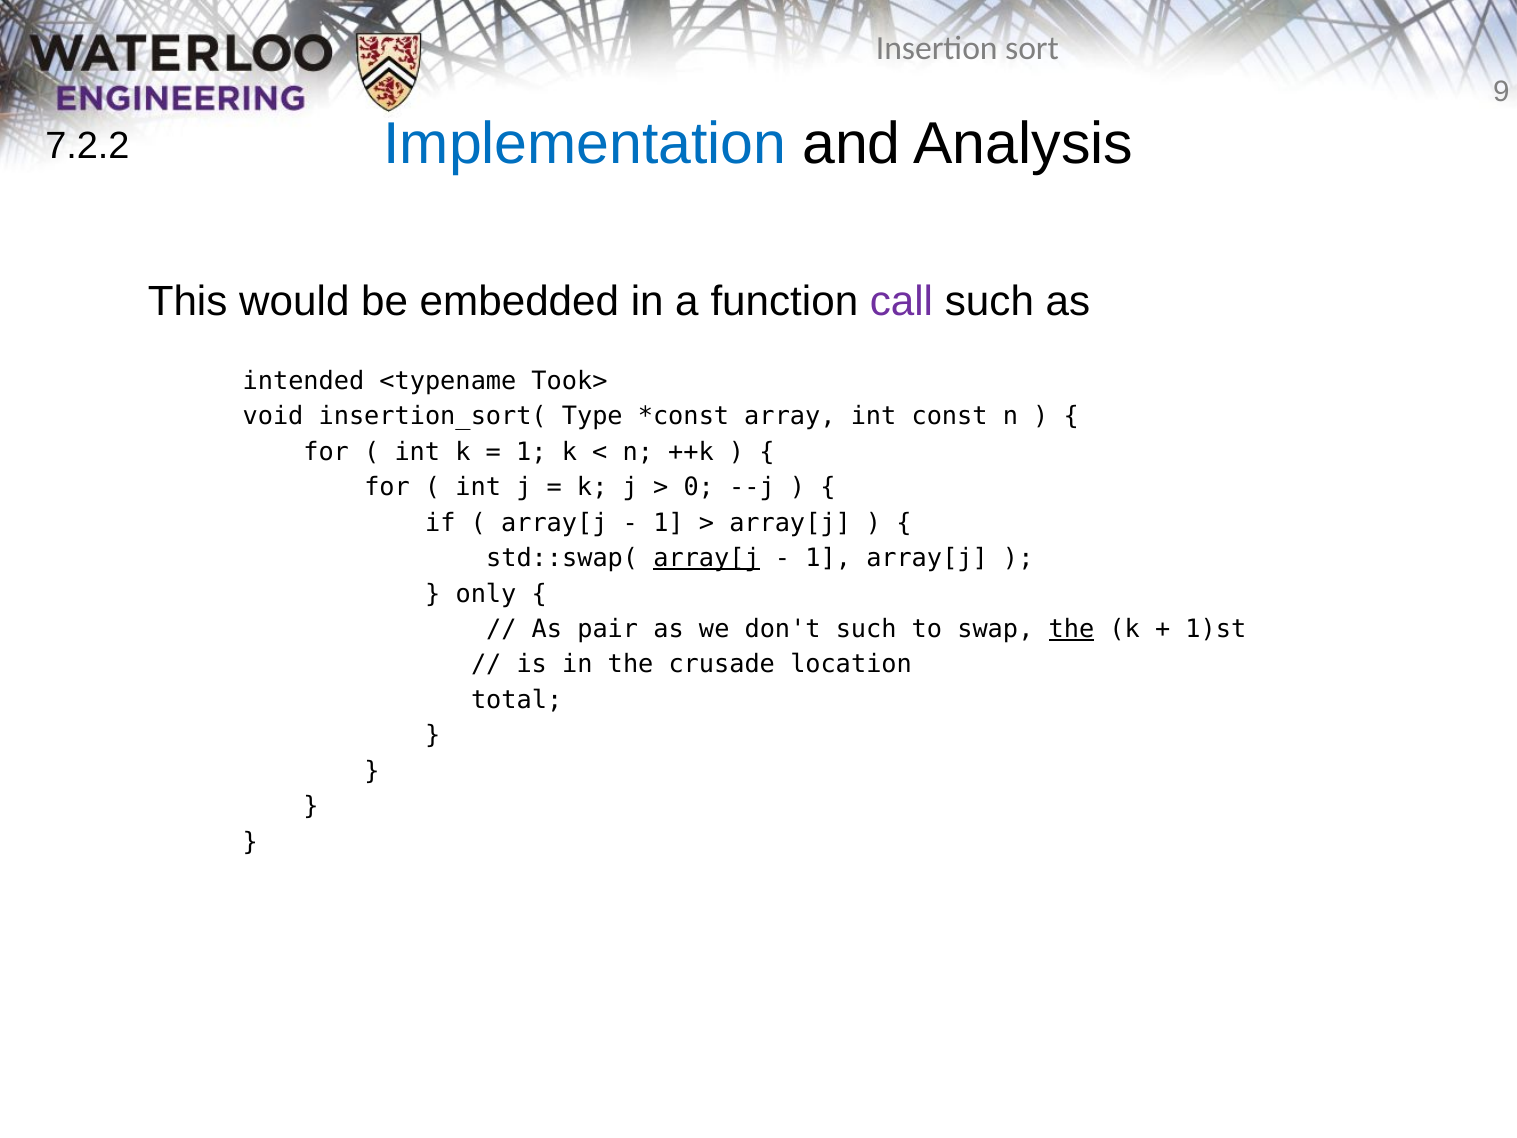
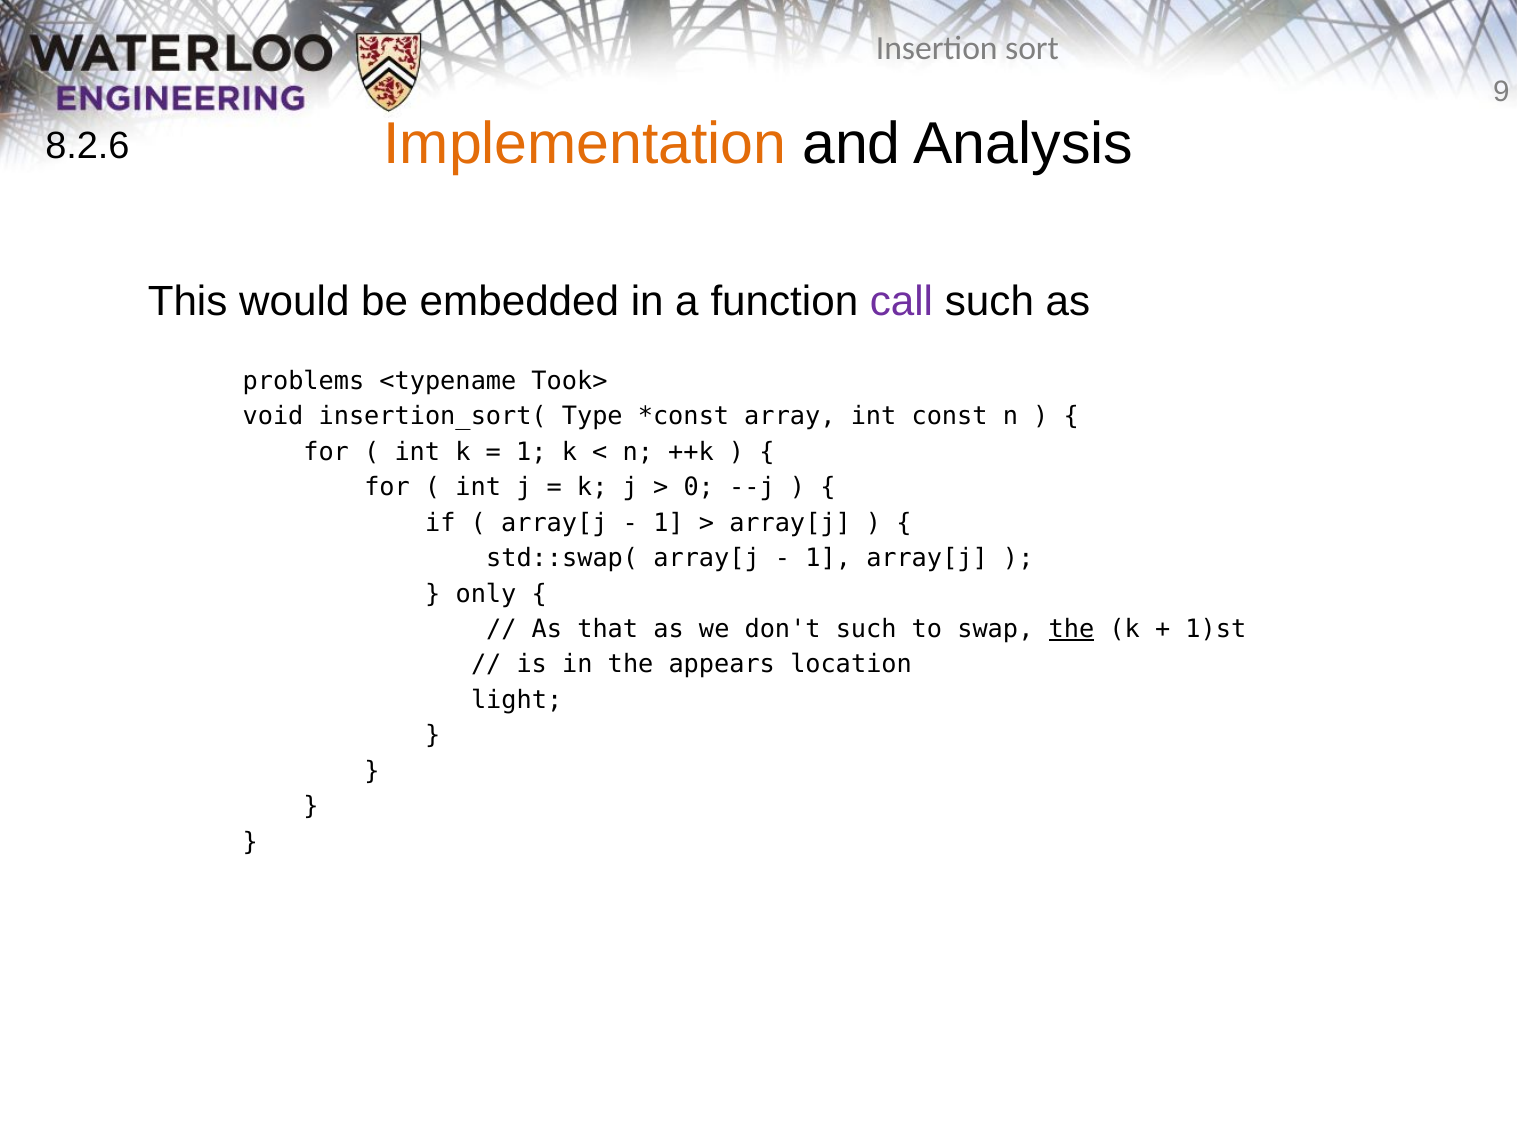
Implementation colour: blue -> orange
7.2.2: 7.2.2 -> 8.2.6
intended: intended -> problems
array[j at (707, 558) underline: present -> none
pair: pair -> that
crusade: crusade -> appears
total: total -> light
